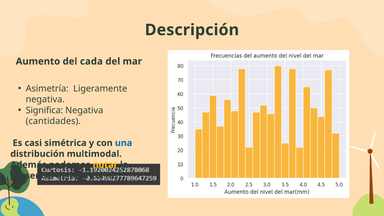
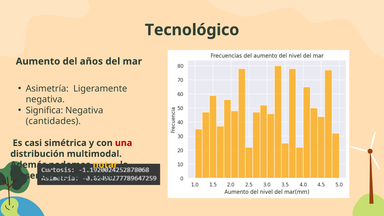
Descripción: Descripción -> Tecnológico
cada: cada -> años
una colour: blue -> red
